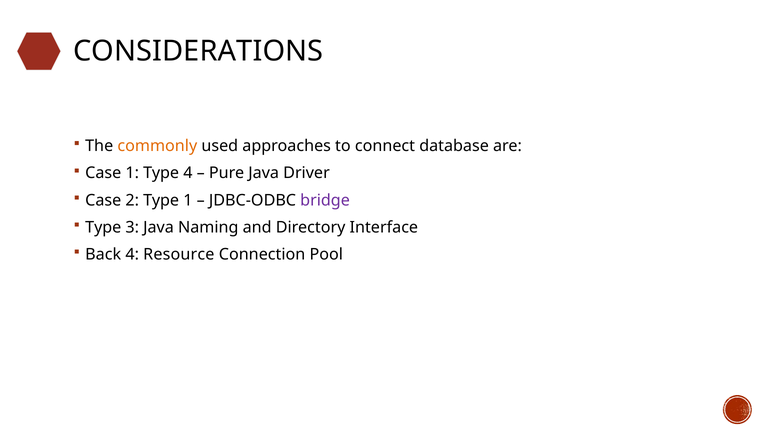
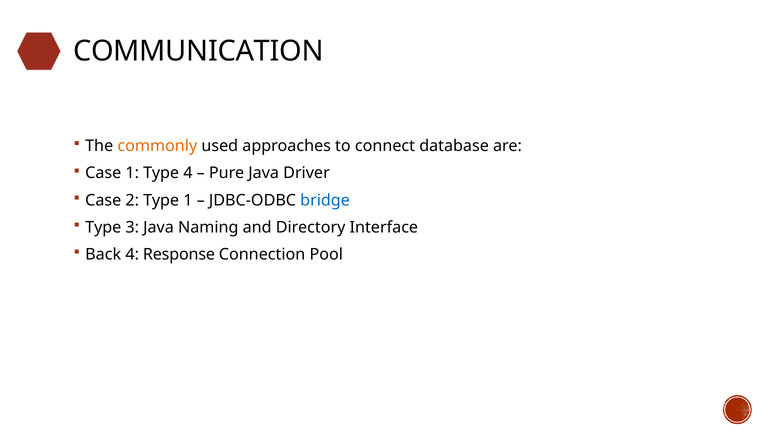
CONSIDERATIONS: CONSIDERATIONS -> COMMUNICATION
bridge colour: purple -> blue
Resource: Resource -> Response
